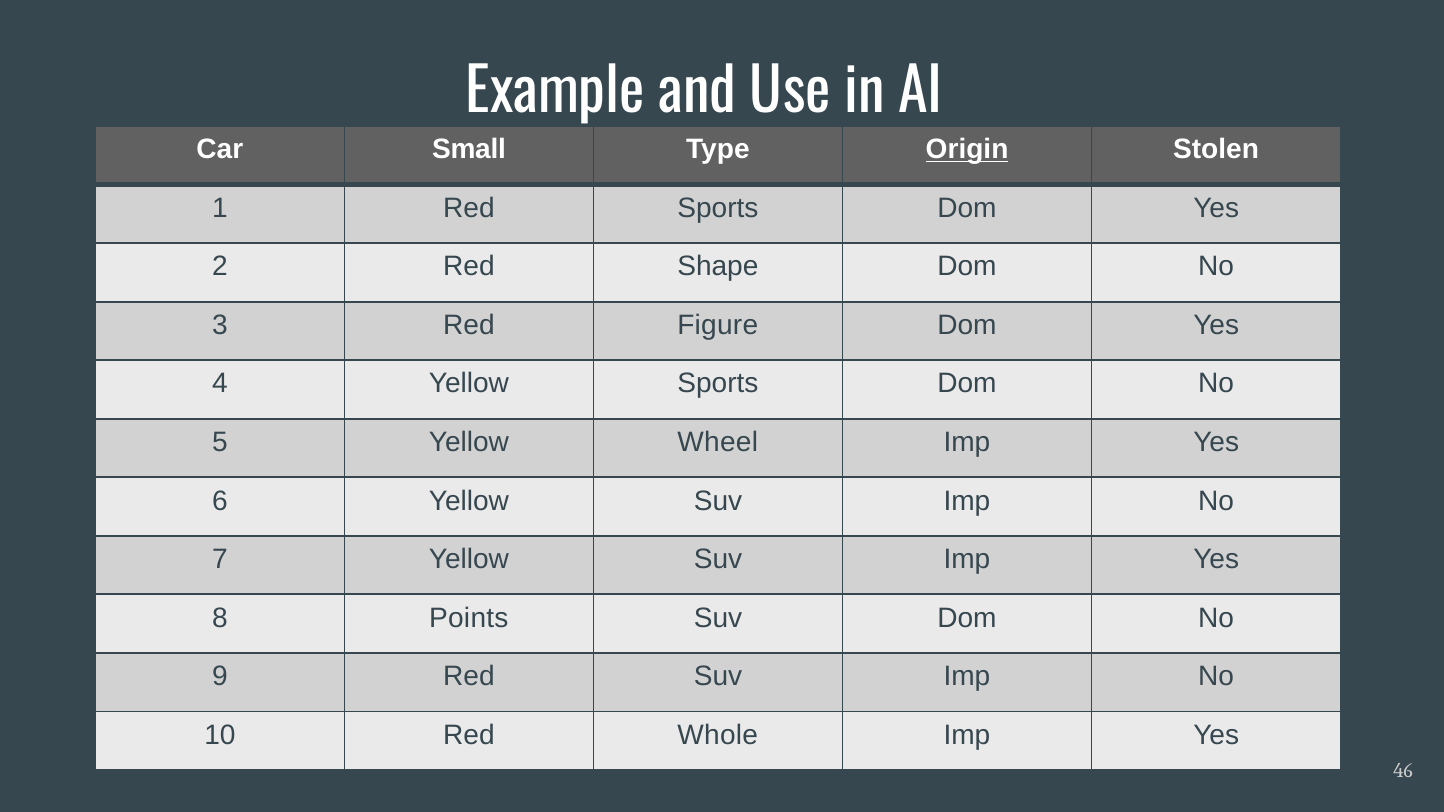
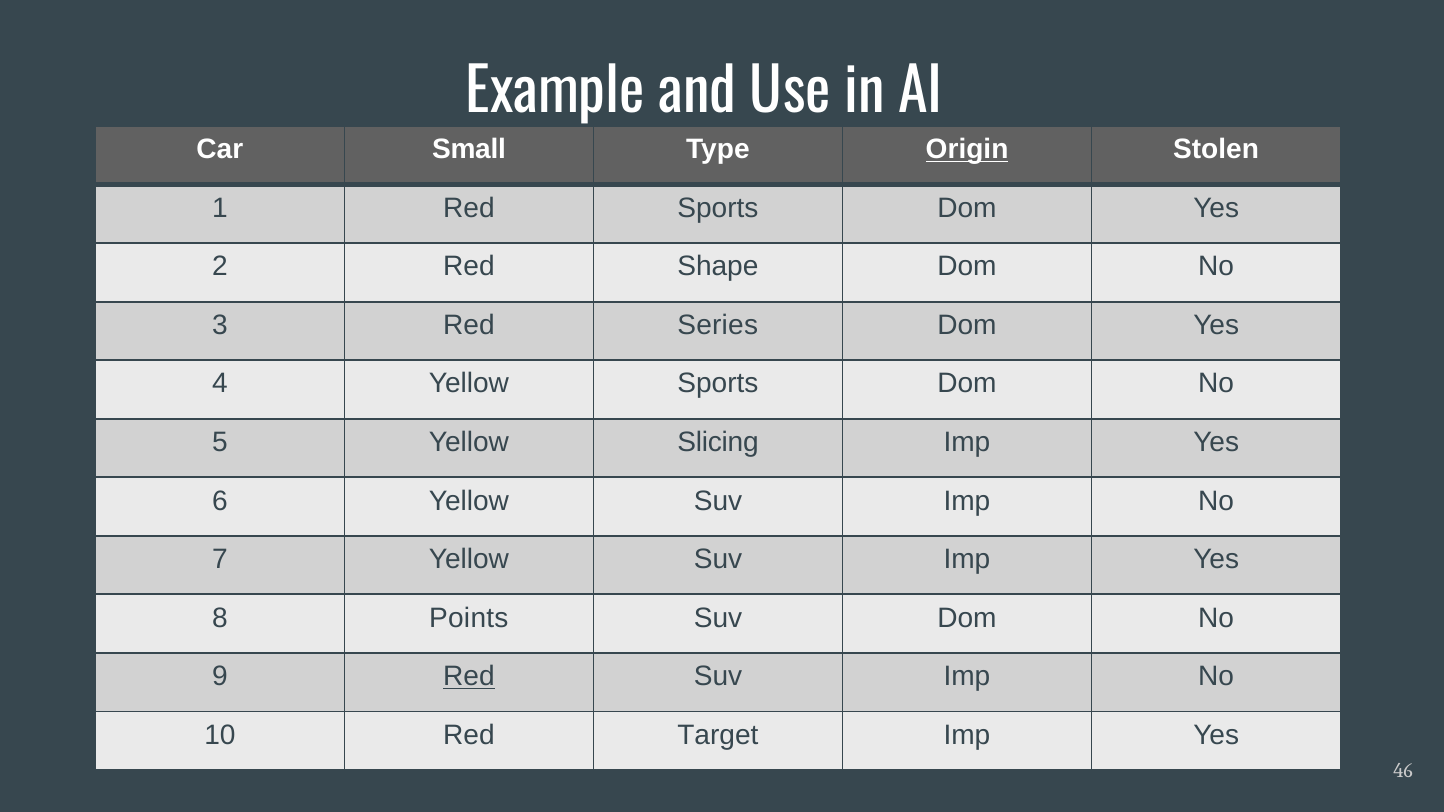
Figure: Figure -> Series
Wheel: Wheel -> Slicing
Red at (469, 677) underline: none -> present
Whole: Whole -> Target
